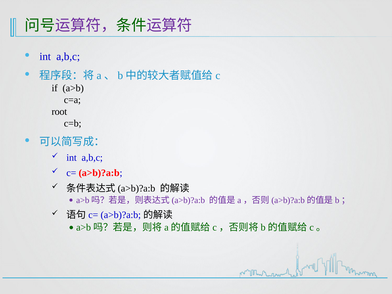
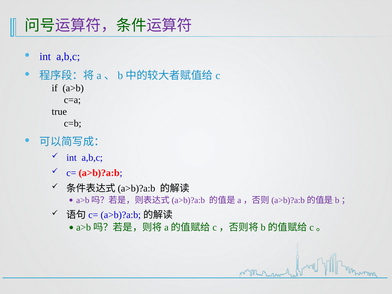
root: root -> true
